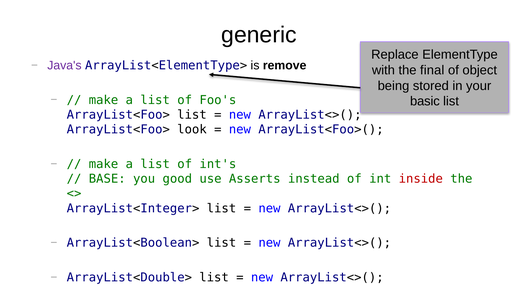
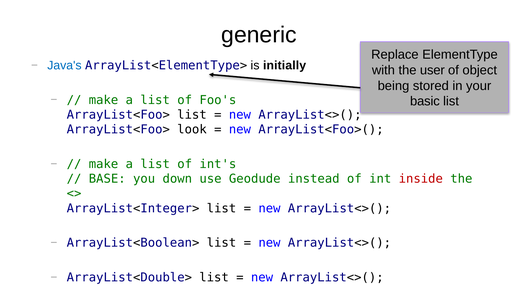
Java's colour: purple -> blue
remove: remove -> initially
final: final -> user
good: good -> down
Asserts: Asserts -> Geodude
